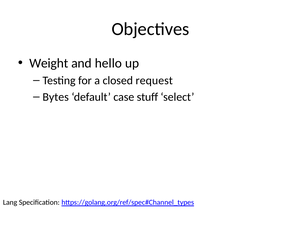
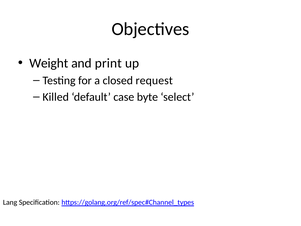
hello: hello -> print
Bytes: Bytes -> Killed
stuff: stuff -> byte
